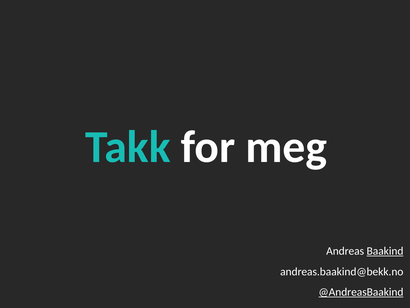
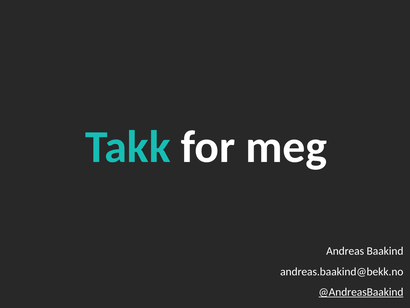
Baakind underline: present -> none
